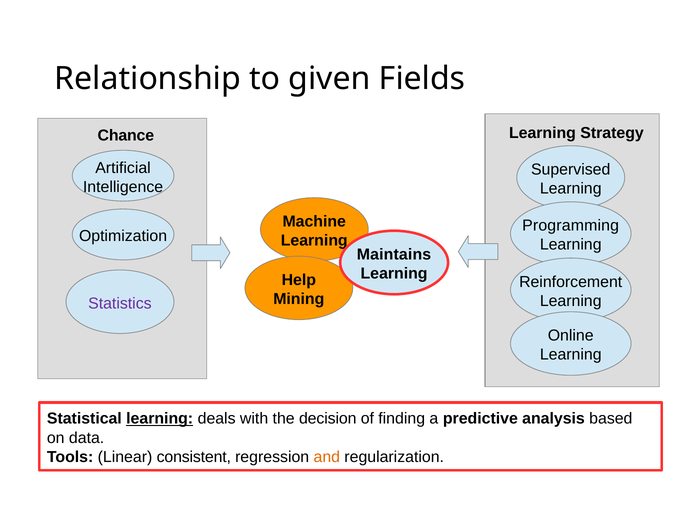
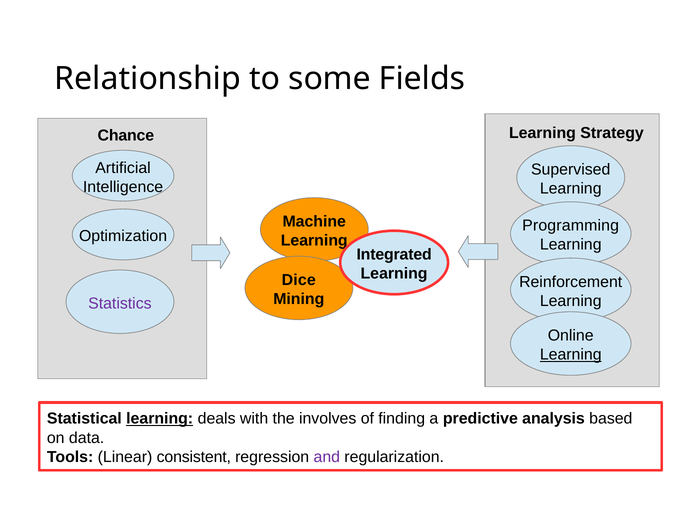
given: given -> some
Maintains: Maintains -> Integrated
Help: Help -> Dice
Learning at (571, 355) underline: none -> present
decision: decision -> involves
and colour: orange -> purple
